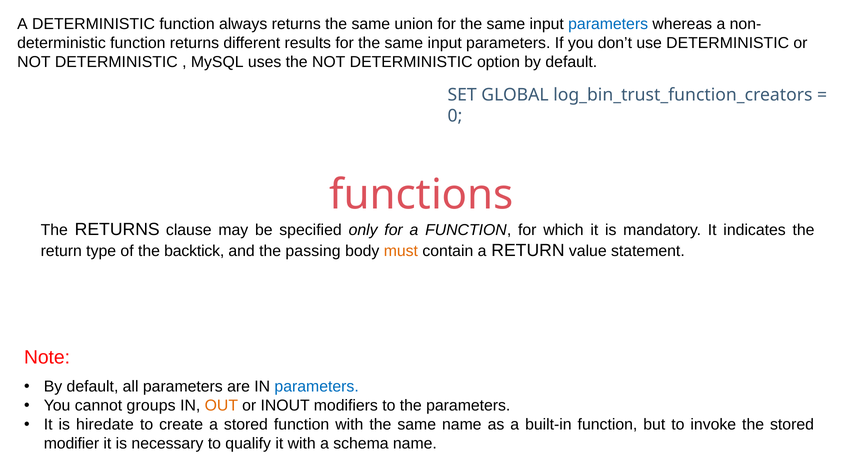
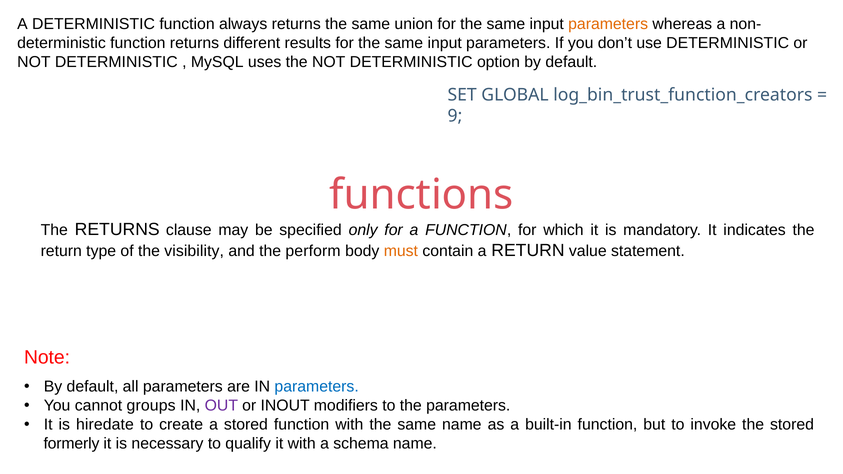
parameters at (608, 24) colour: blue -> orange
0: 0 -> 9
backtick: backtick -> visibility
passing: passing -> perform
OUT colour: orange -> purple
modifier: modifier -> formerly
